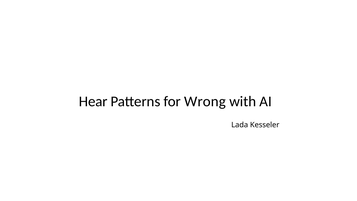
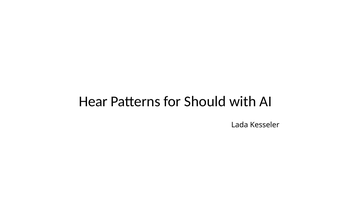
Wrong: Wrong -> Should
